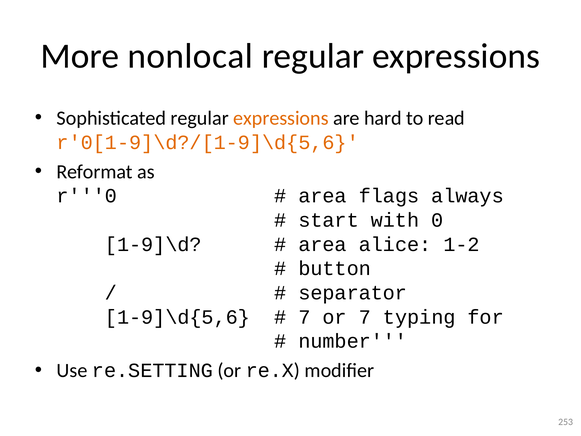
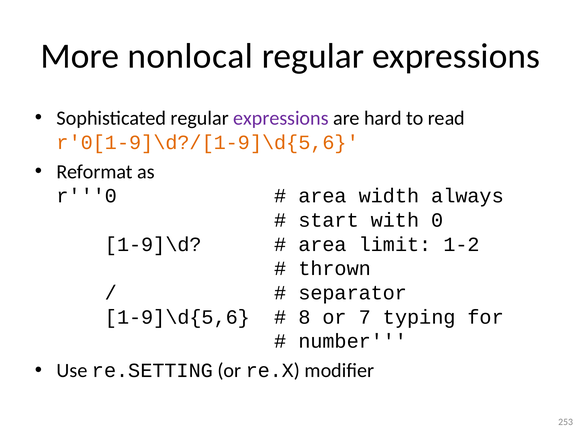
expressions at (281, 118) colour: orange -> purple
flags: flags -> width
alice: alice -> limit
button: button -> thrown
7 at (304, 317): 7 -> 8
